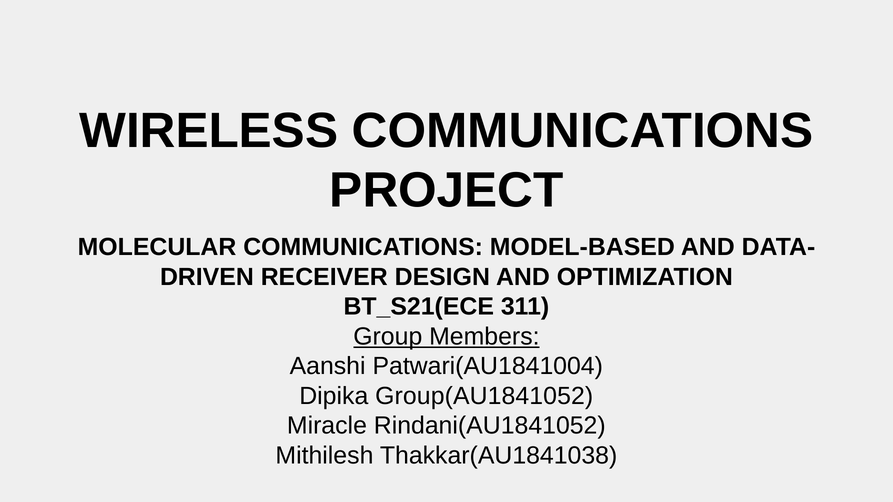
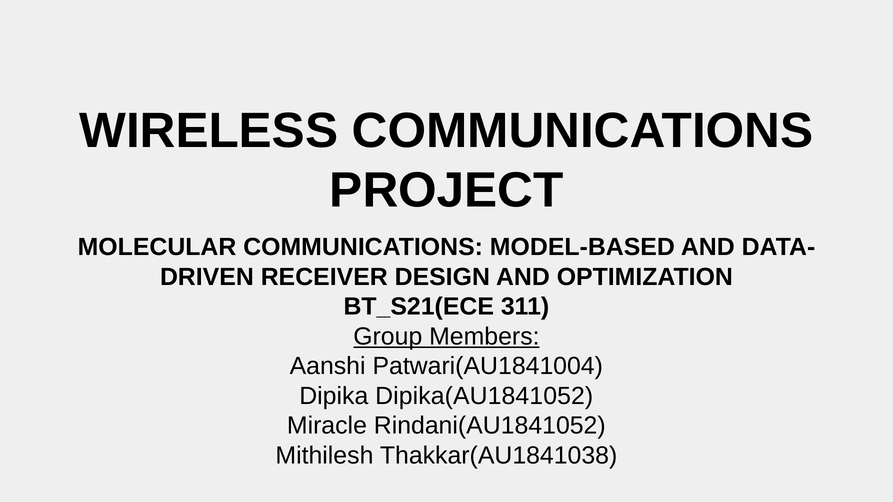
Group(AU1841052: Group(AU1841052 -> Dipika(AU1841052
